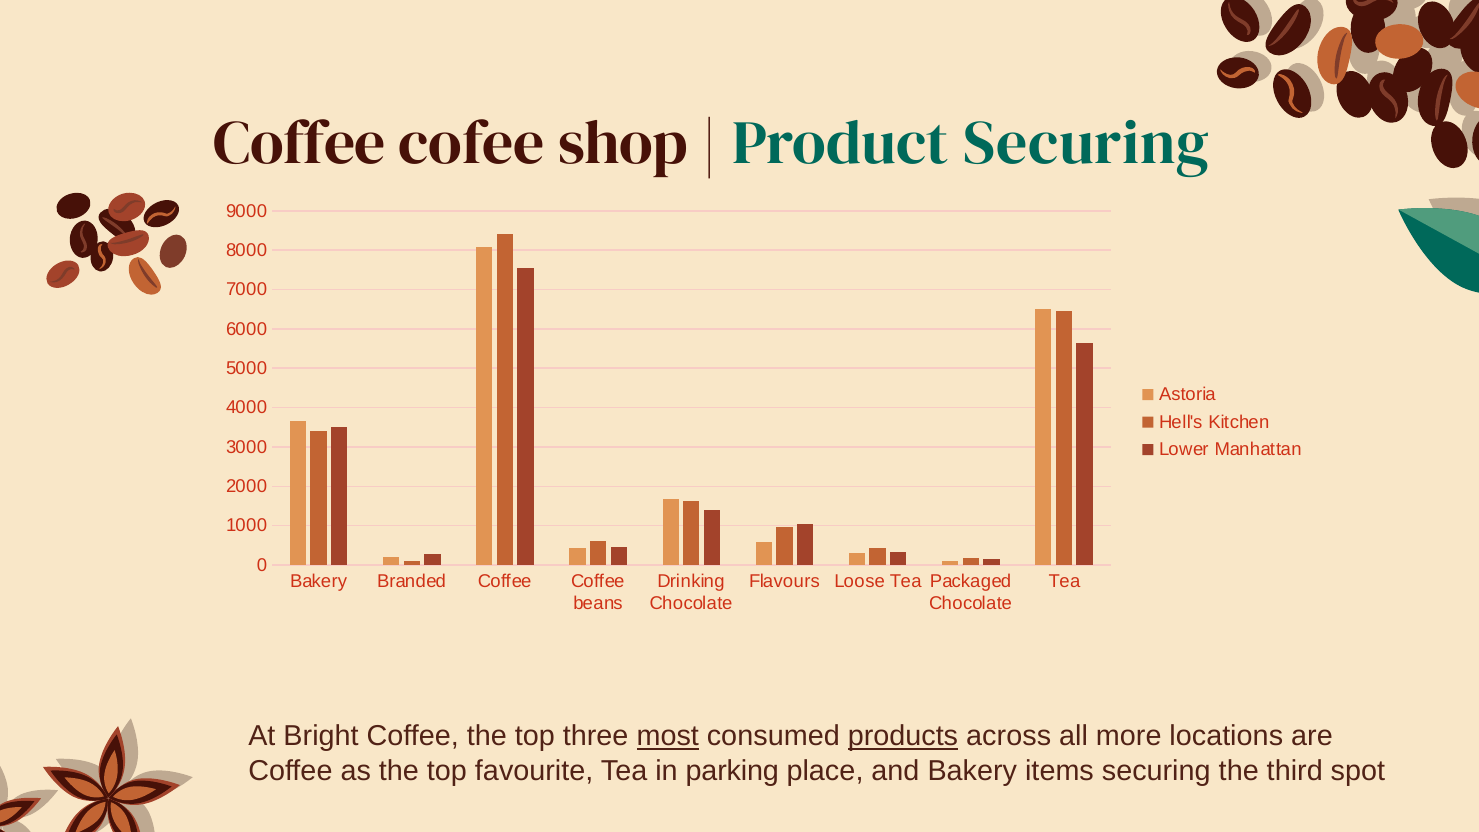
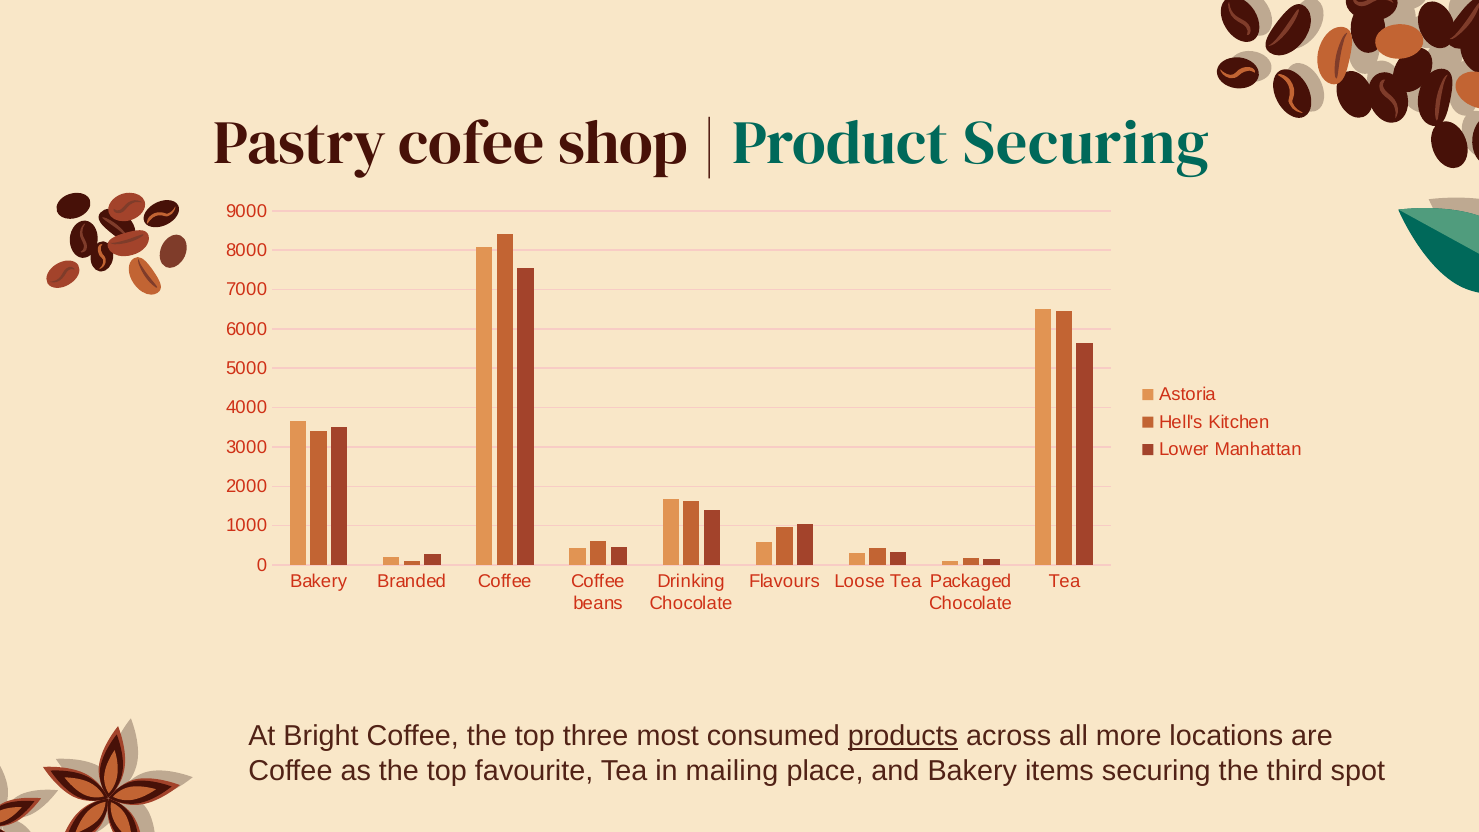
Coffee at (300, 143): Coffee -> Pastry
most underline: present -> none
parking: parking -> mailing
